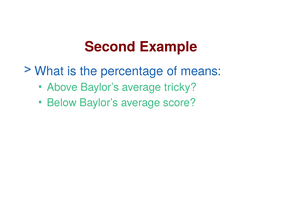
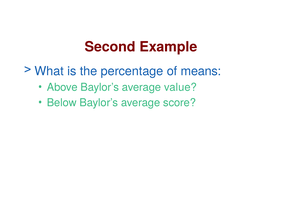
tricky: tricky -> value
